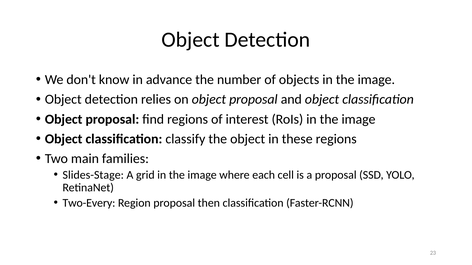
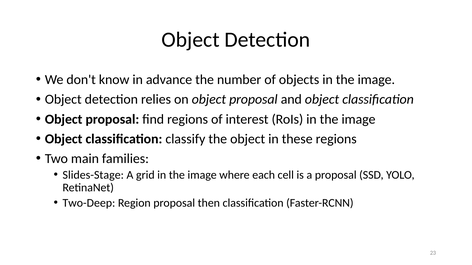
Two-Every: Two-Every -> Two-Deep
